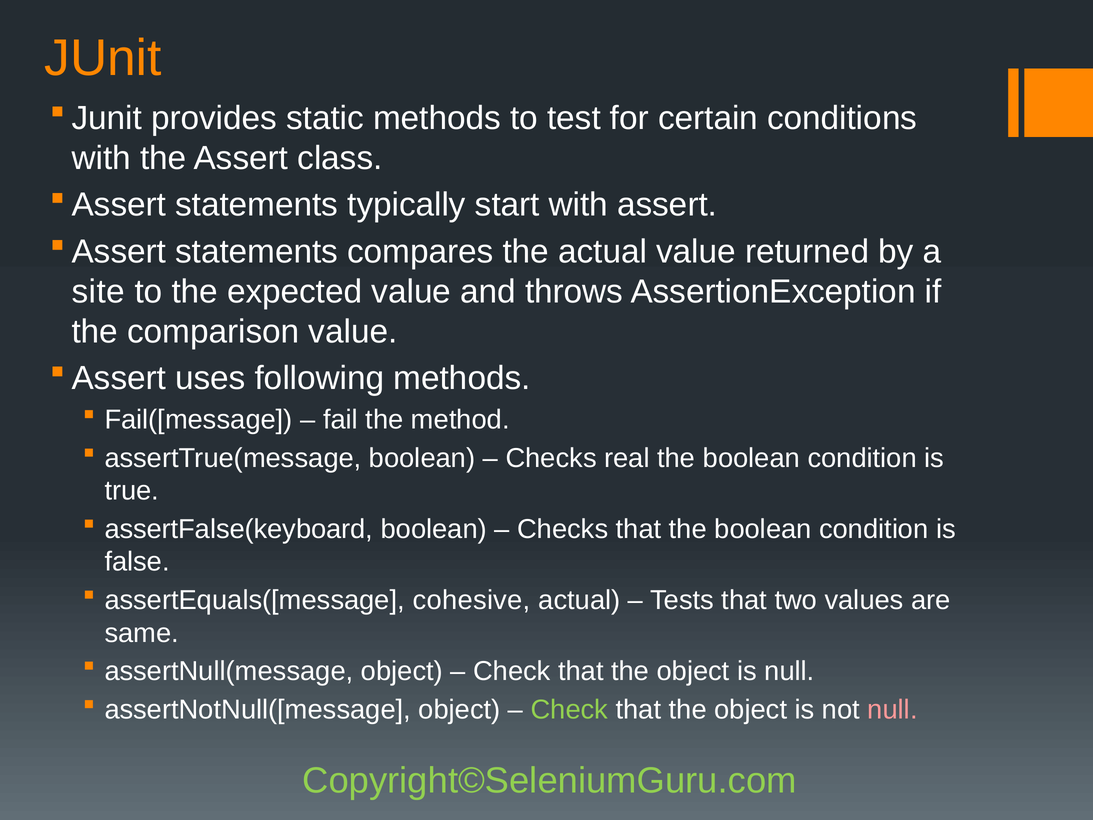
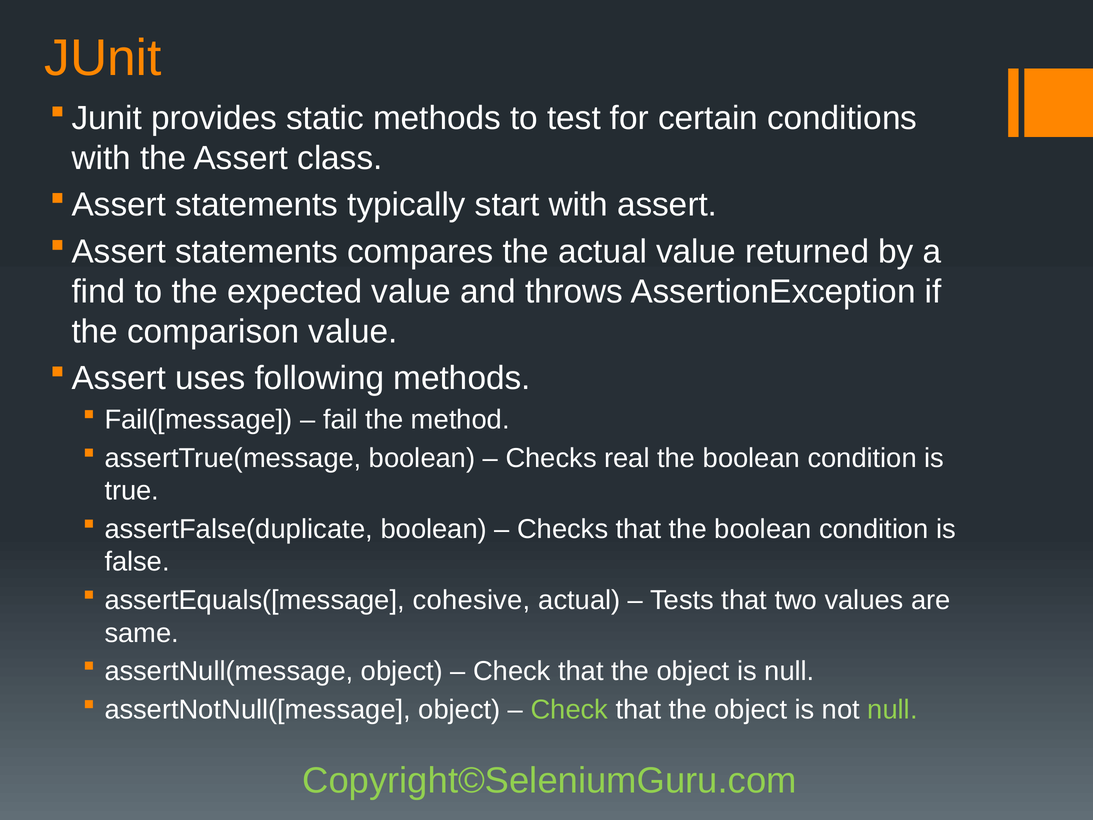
site: site -> find
assertFalse(keyboard: assertFalse(keyboard -> assertFalse(duplicate
null at (893, 709) colour: pink -> light green
